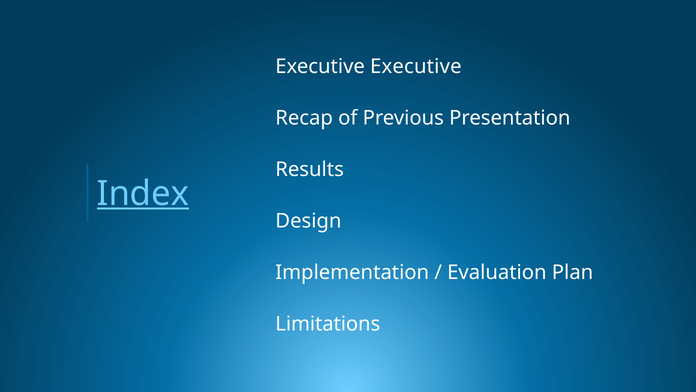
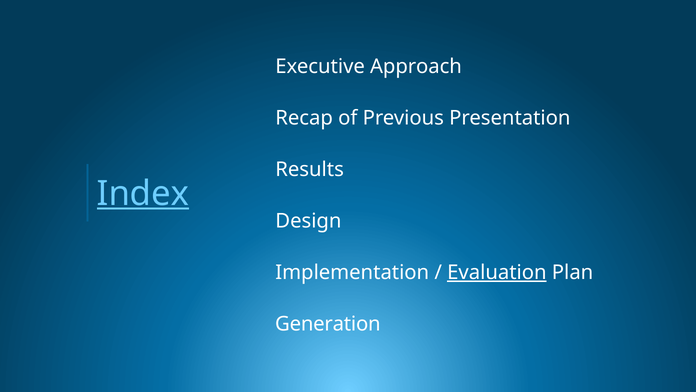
Executive Executive: Executive -> Approach
Evaluation underline: none -> present
Limitations: Limitations -> Generation
